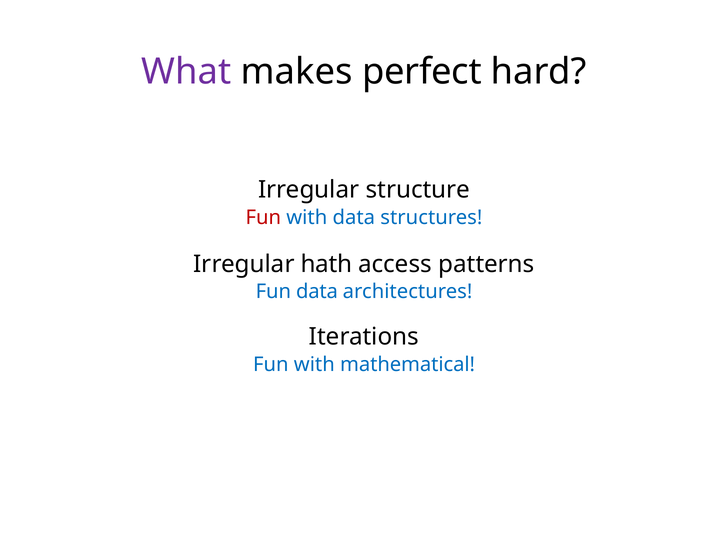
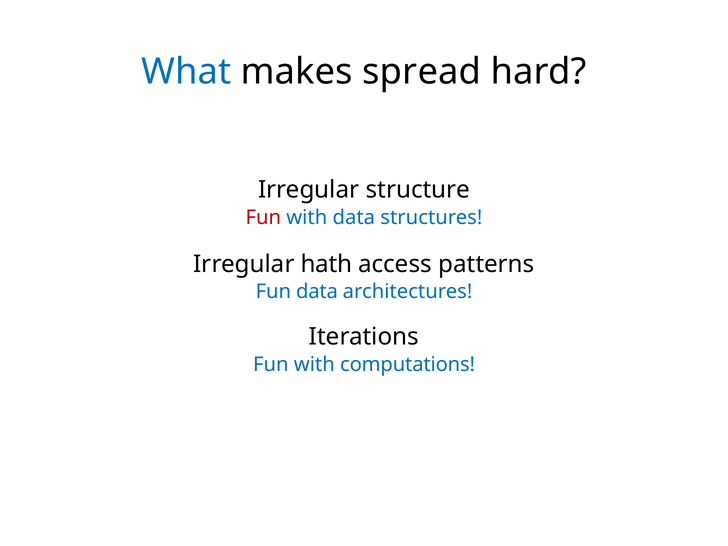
What colour: purple -> blue
perfect: perfect -> spread
mathematical: mathematical -> computations
